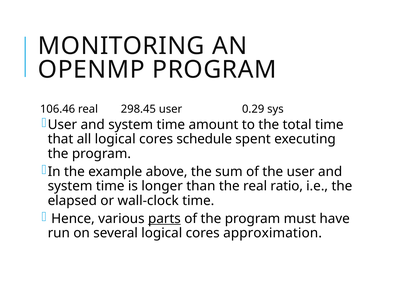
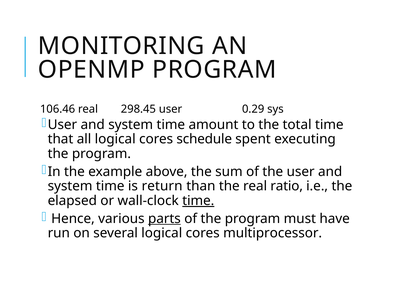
longer: longer -> return
time at (198, 201) underline: none -> present
approximation: approximation -> multiprocessor
